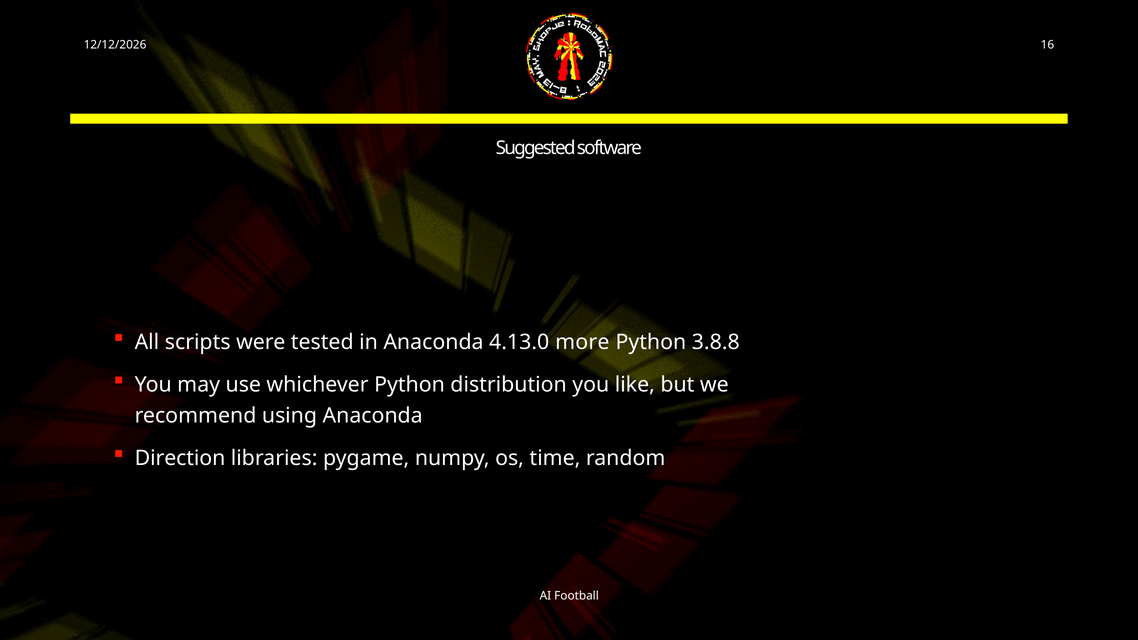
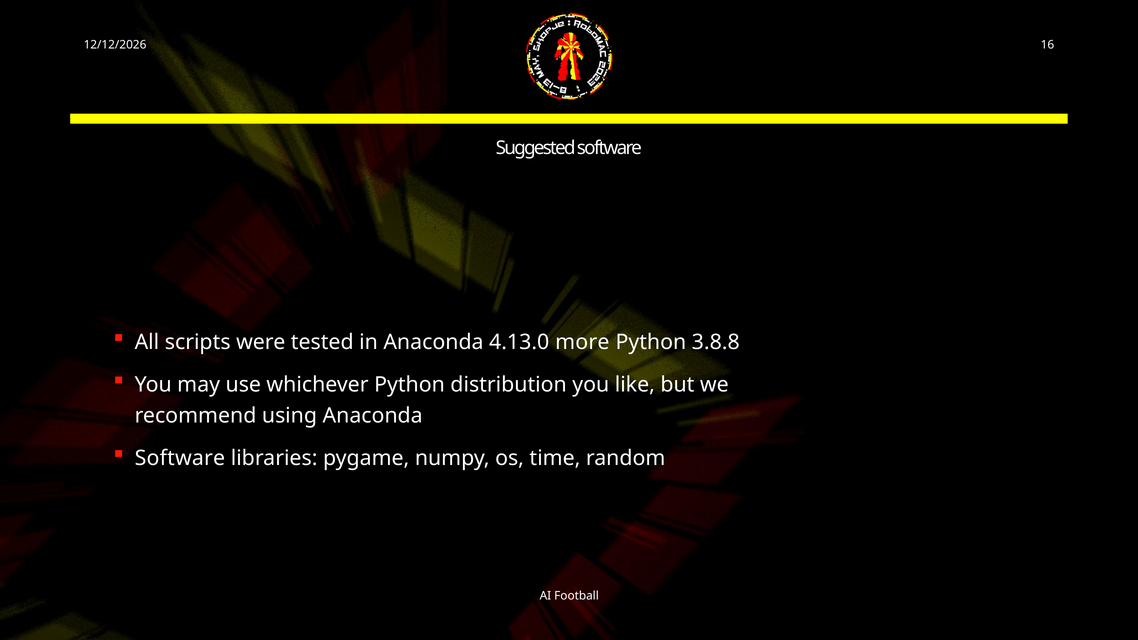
Direction at (180, 458): Direction -> Software
